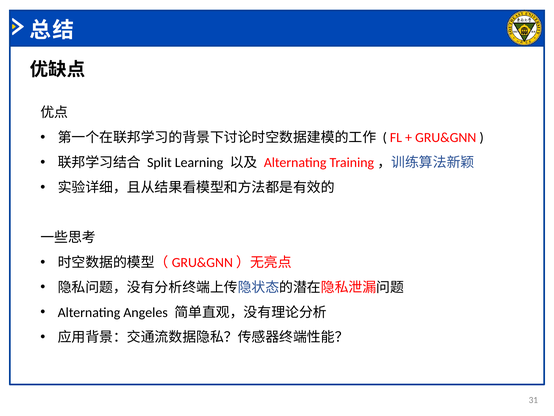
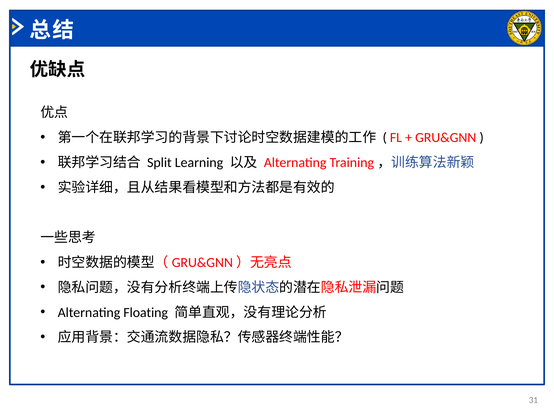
Angeles: Angeles -> Floating
